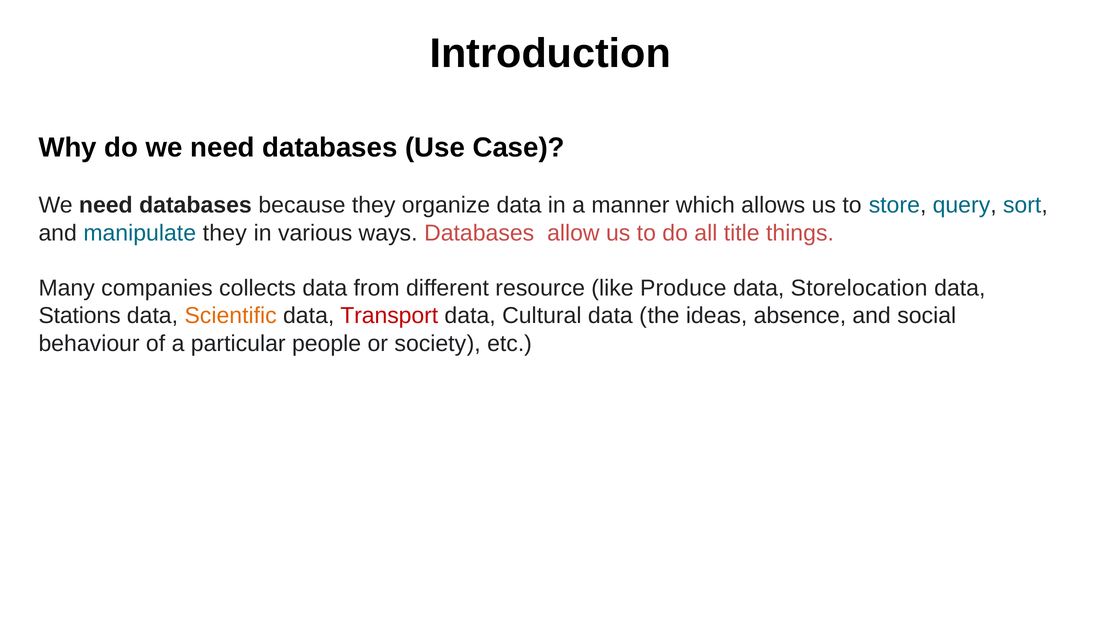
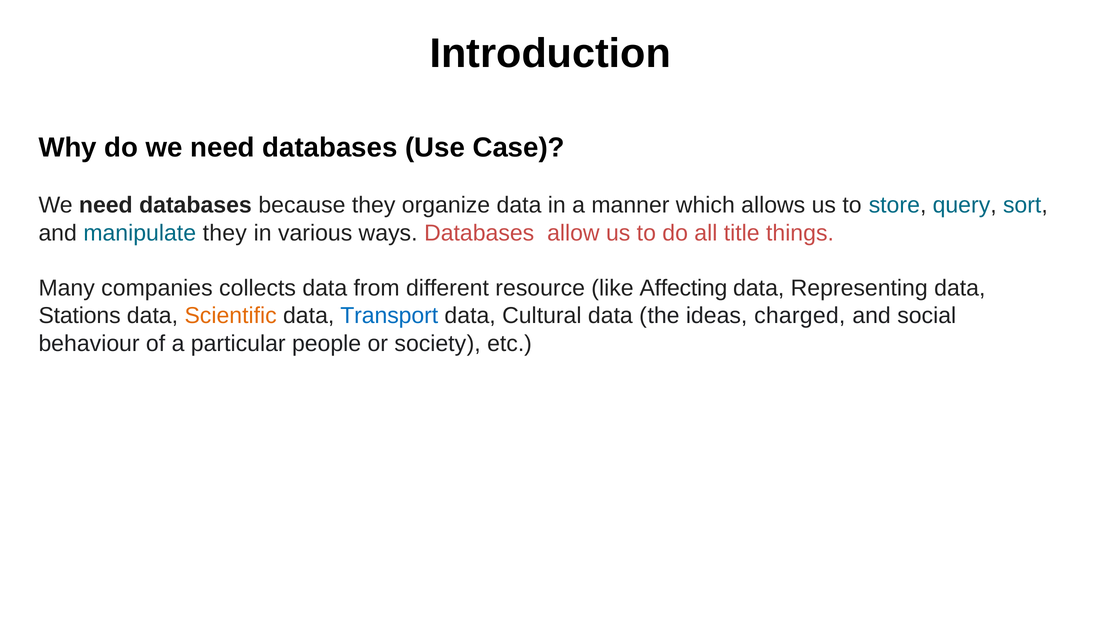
Produce: Produce -> Affecting
Storelocation: Storelocation -> Representing
Transport colour: red -> blue
absence: absence -> charged
